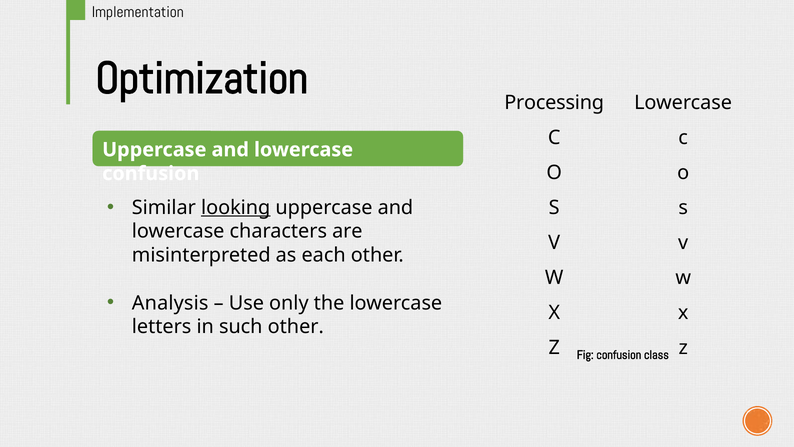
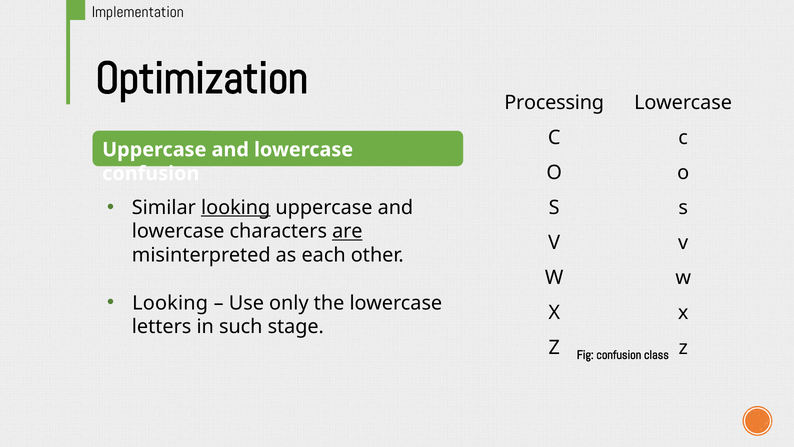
are underline: none -> present
Analysis at (170, 303): Analysis -> Looking
such other: other -> stage
